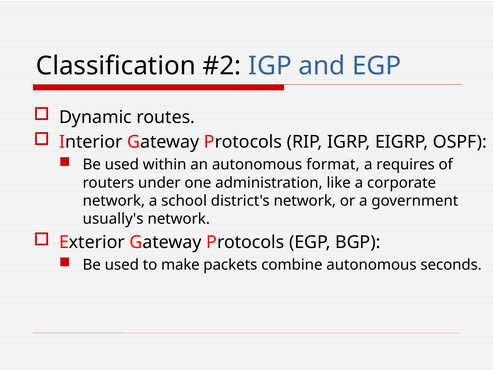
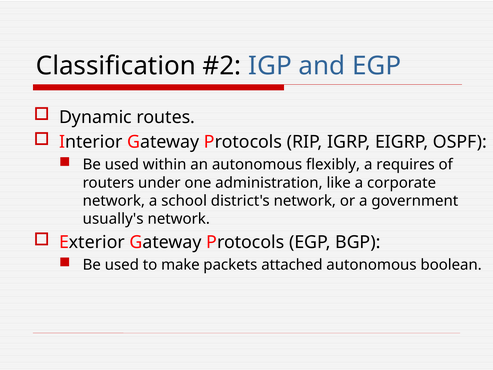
format: format -> flexibly
combine: combine -> attached
seconds: seconds -> boolean
